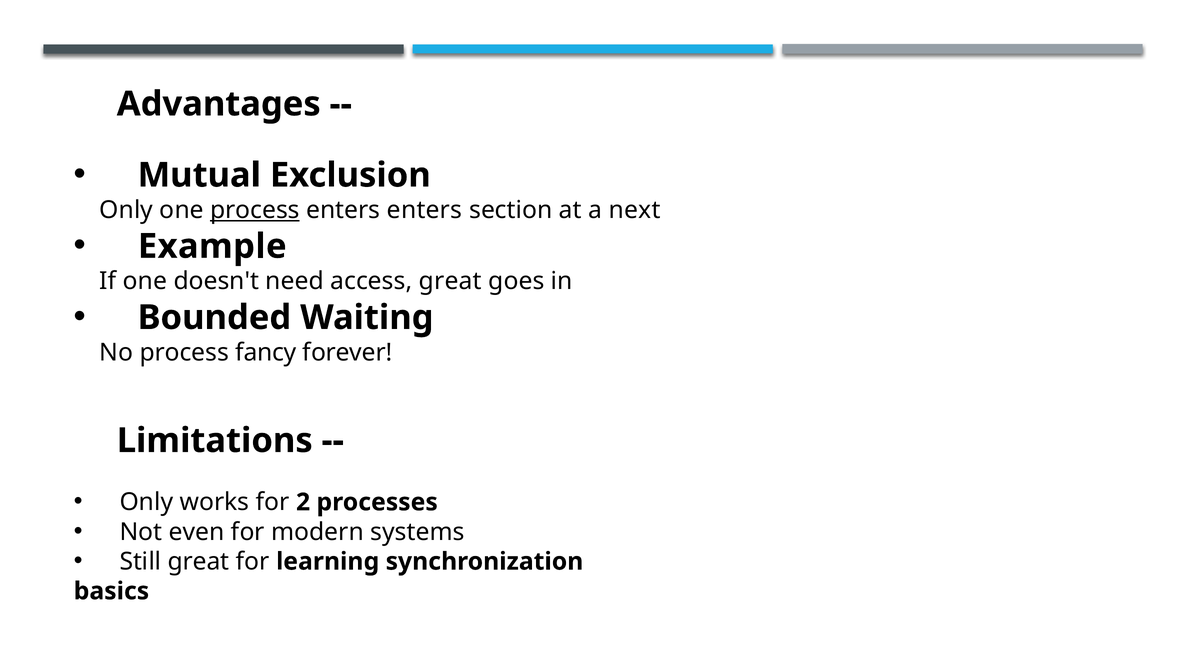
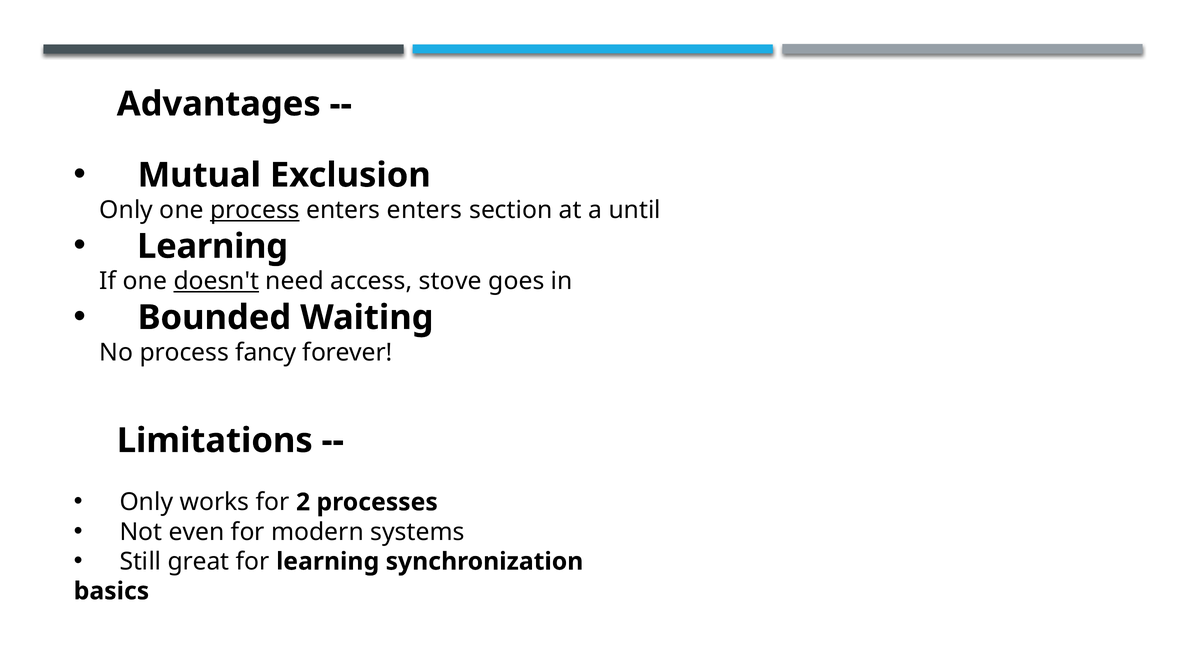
next: next -> until
Example at (212, 246): Example -> Learning
doesn't underline: none -> present
access great: great -> stove
